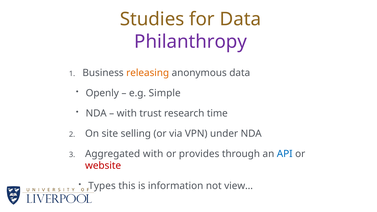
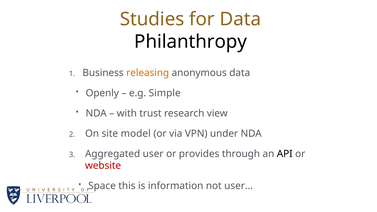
Philanthropy colour: purple -> black
time: time -> view
selling: selling -> model
Aggregated with: with -> user
API colour: blue -> black
Types: Types -> Space
view…: view… -> user…
